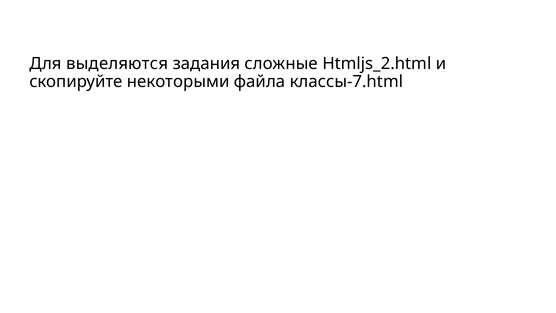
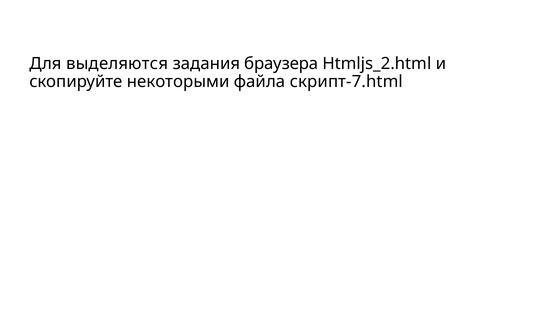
сложные: сложные -> браузера
классы-7.html: классы-7.html -> скрипт-7.html
